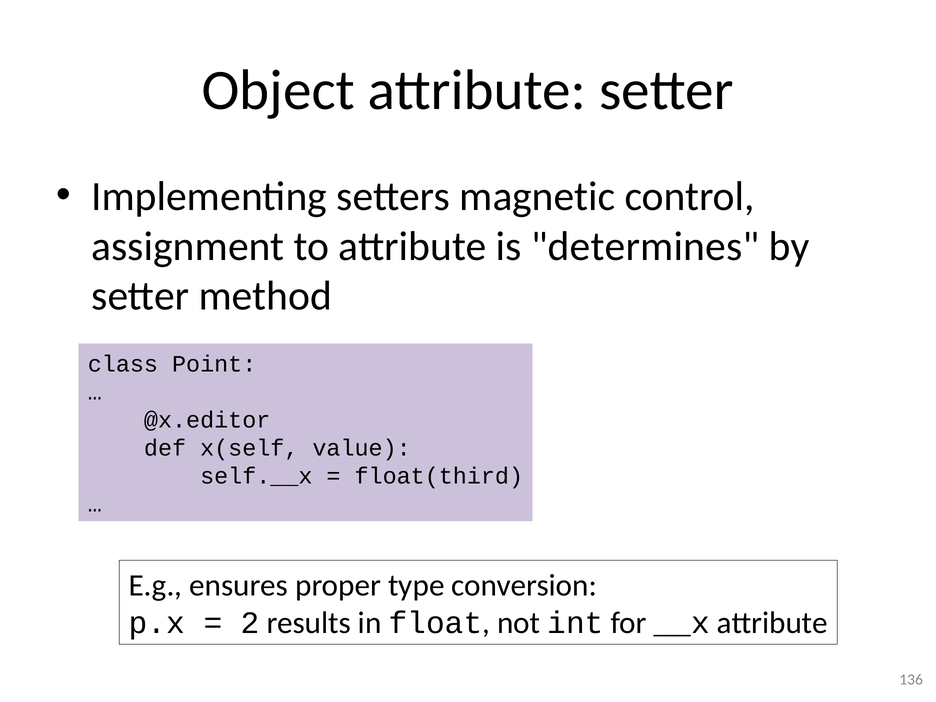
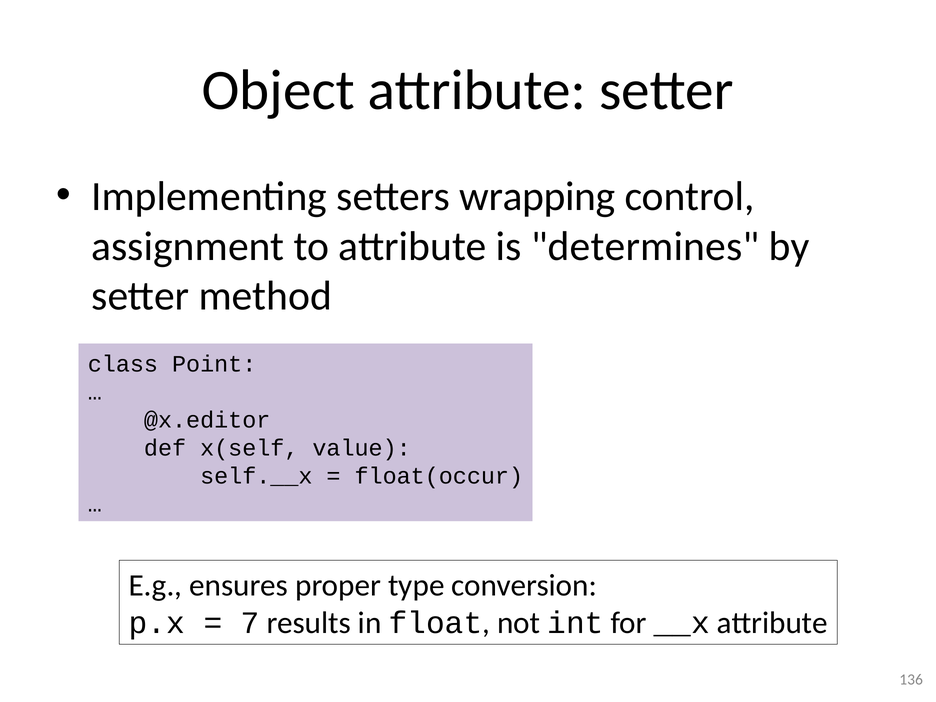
magnetic: magnetic -> wrapping
float(third: float(third -> float(occur
2: 2 -> 7
